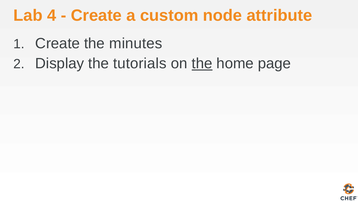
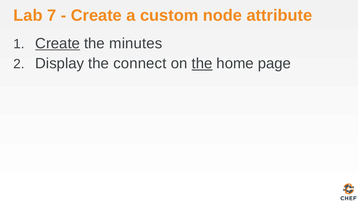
4: 4 -> 7
Create at (58, 44) underline: none -> present
tutorials: tutorials -> connect
